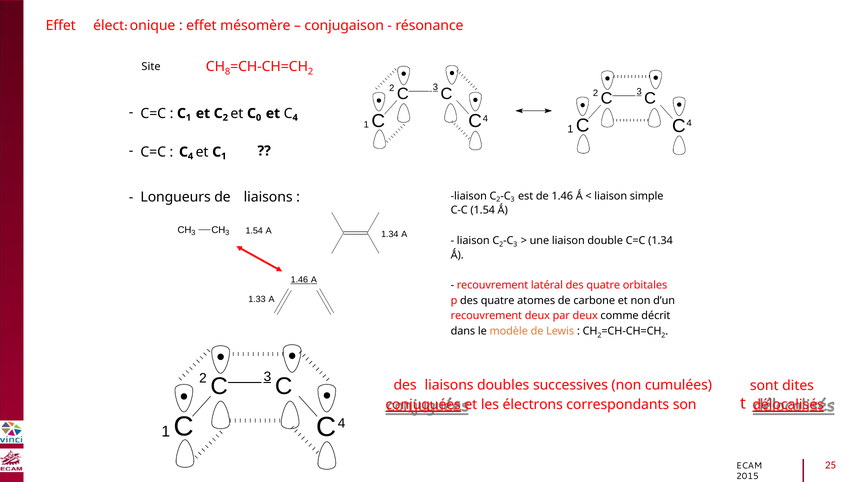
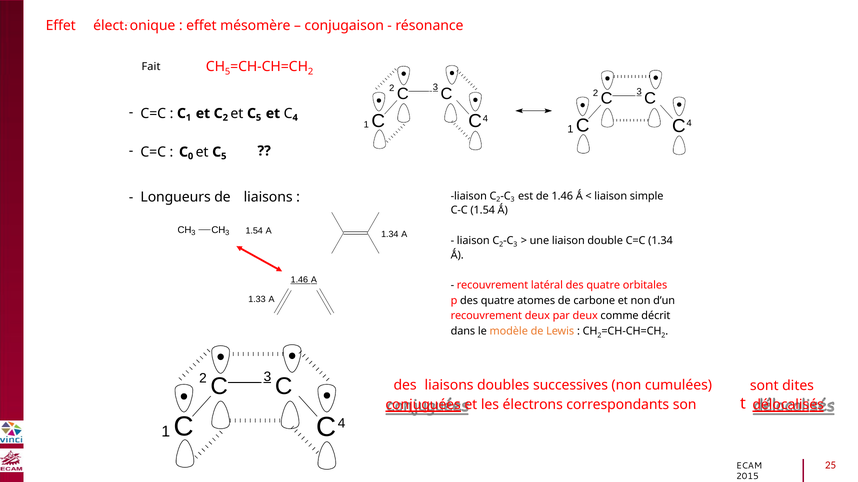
8 at (228, 72): 8 -> 5
Site: Site -> Fait
2 et C 0: 0 -> 5
4 at (191, 156): 4 -> 0
1 at (224, 156): 1 -> 5
